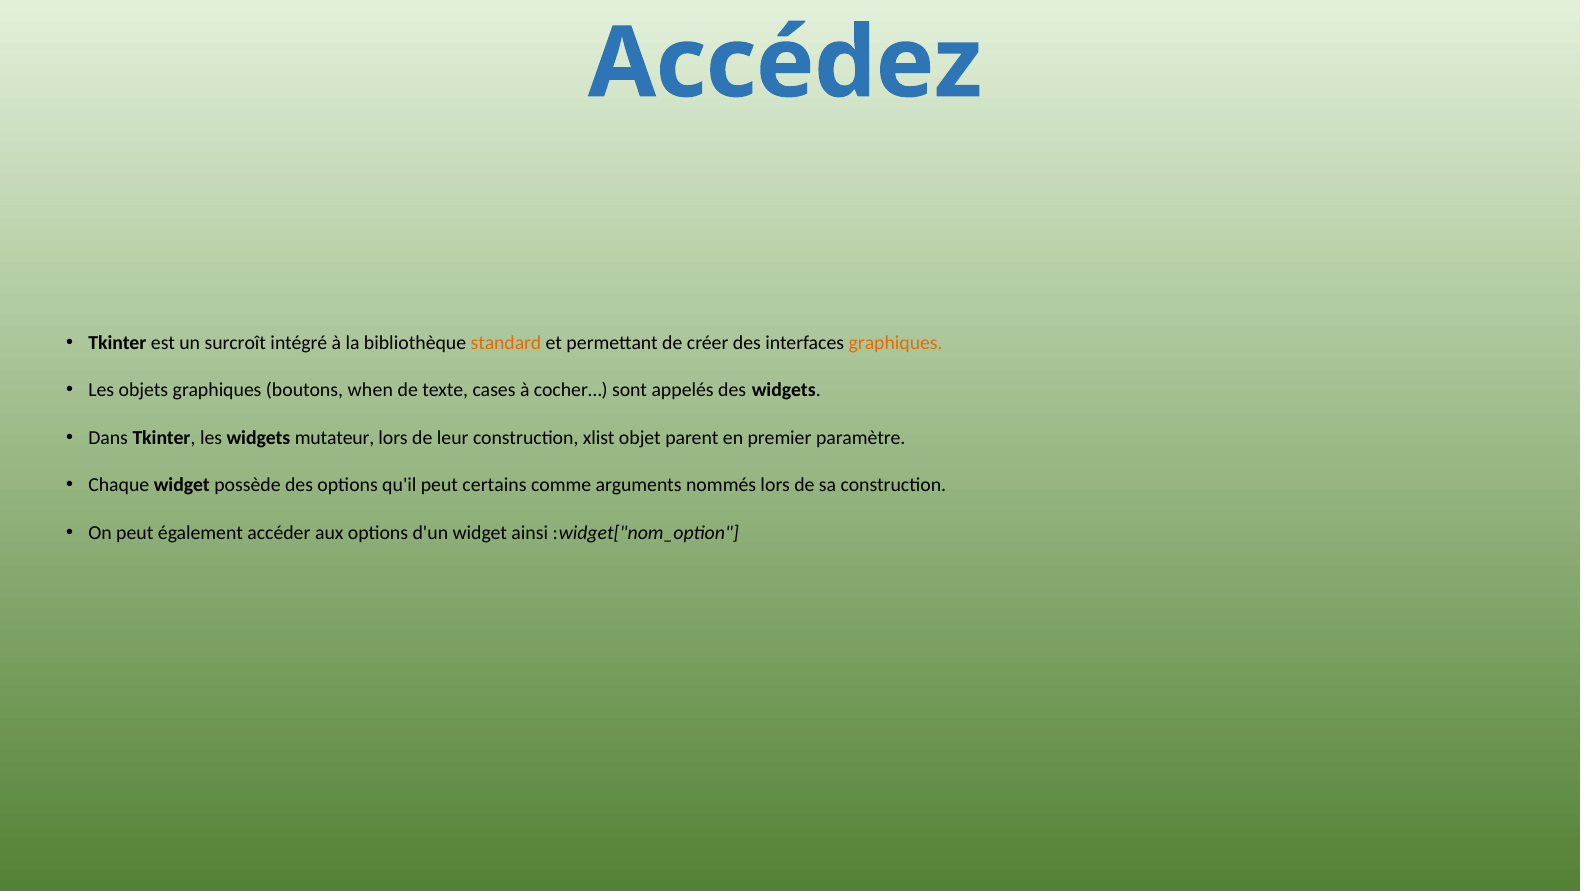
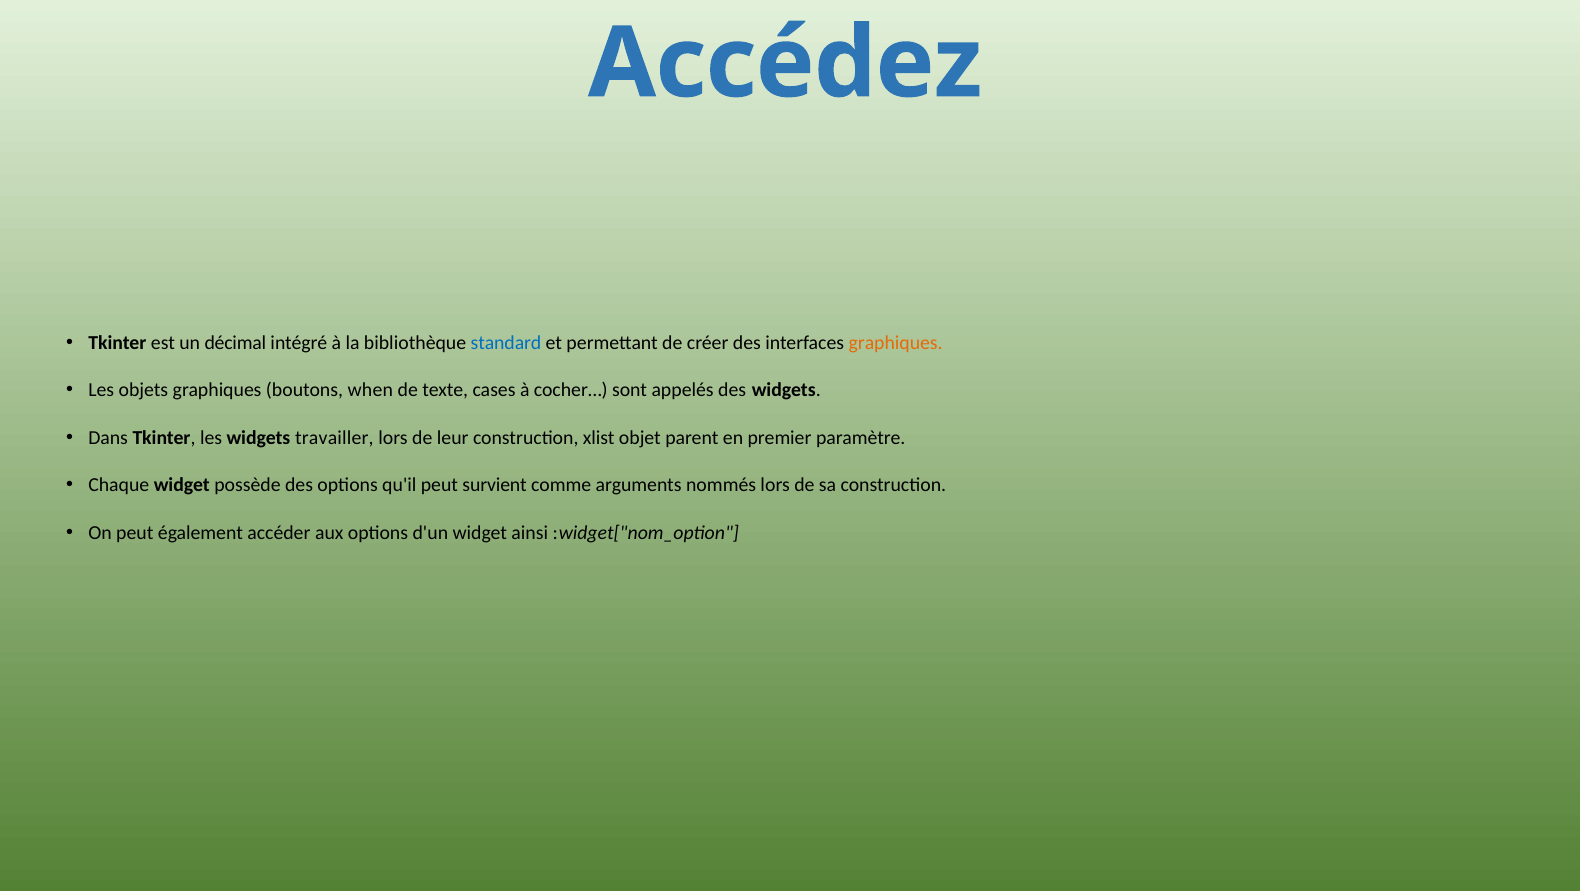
surcroît: surcroît -> décimal
standard colour: orange -> blue
mutateur: mutateur -> travailler
certains: certains -> survient
